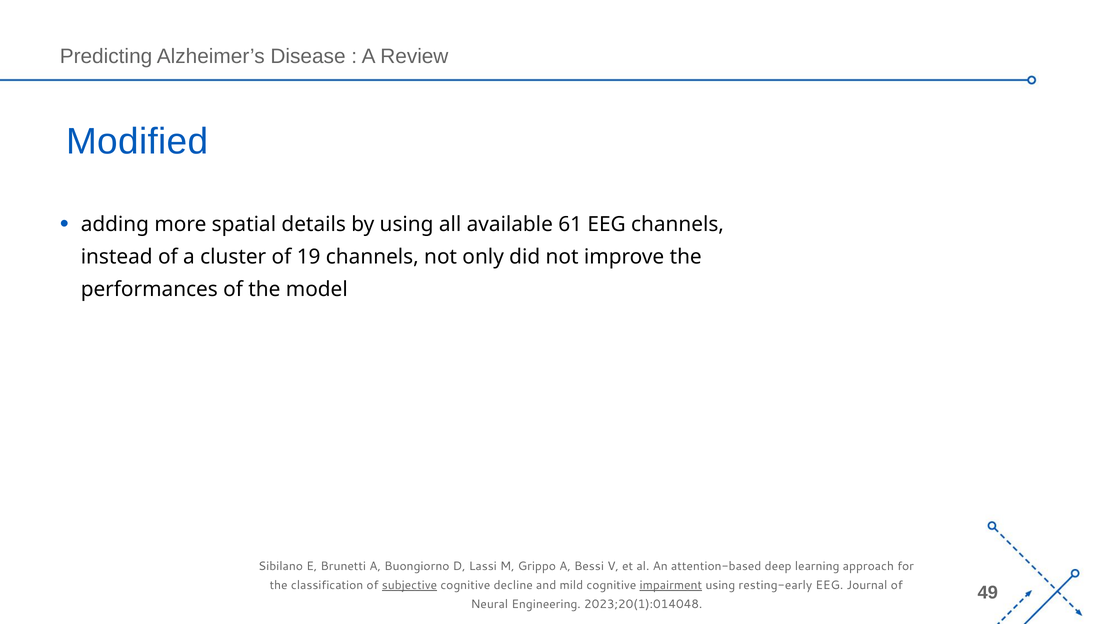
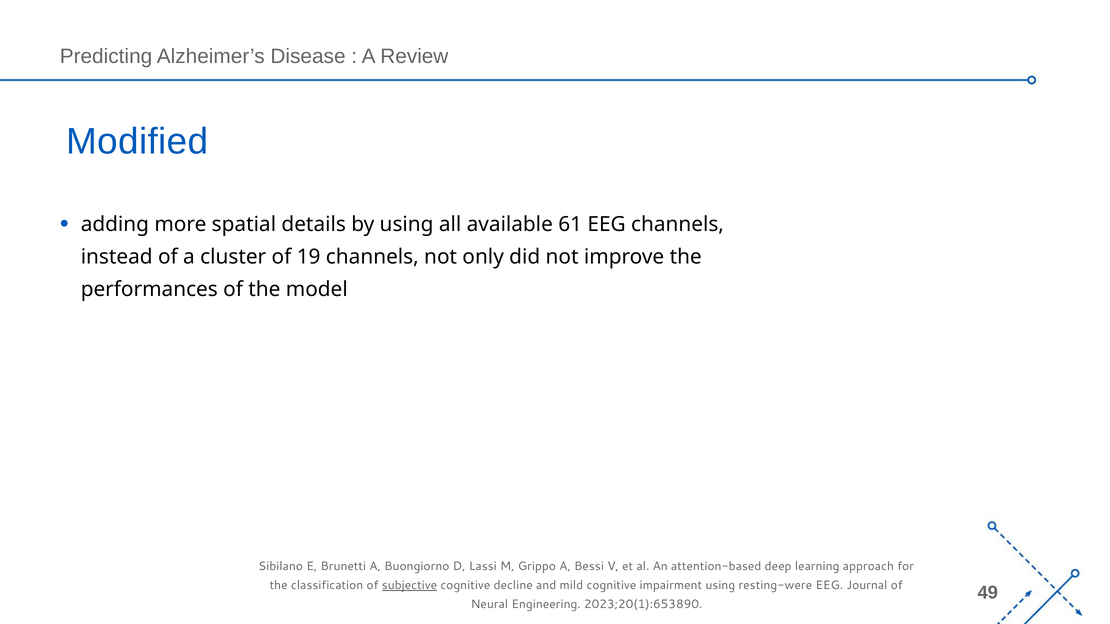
impairment underline: present -> none
resting-early: resting-early -> resting-were
2023;20(1):014048: 2023;20(1):014048 -> 2023;20(1):653890
